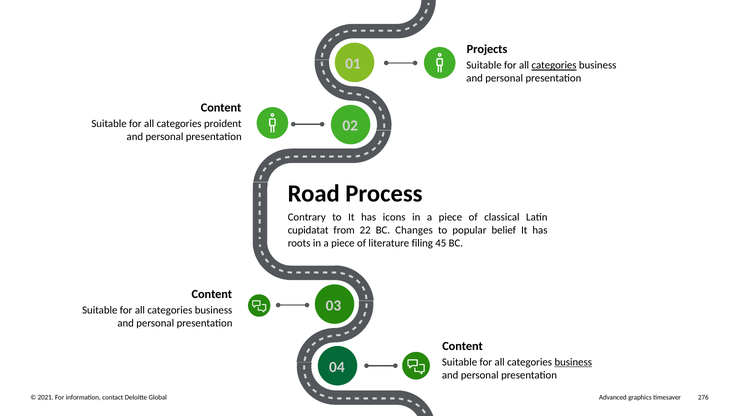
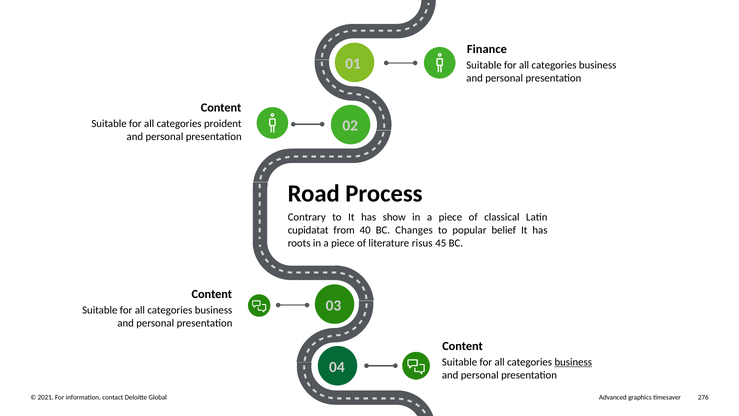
Projects: Projects -> Finance
categories at (554, 65) underline: present -> none
icons: icons -> show
22: 22 -> 40
filing: filing -> risus
